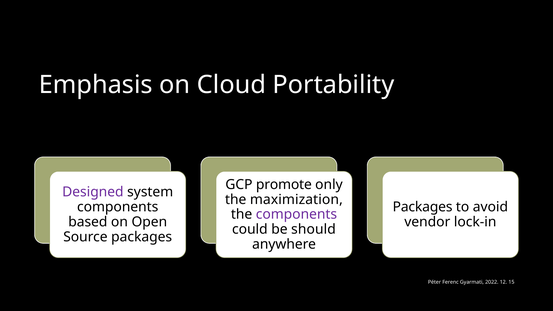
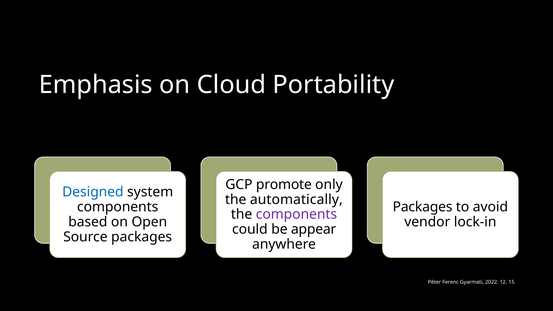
Designed colour: purple -> blue
maximization: maximization -> automatically
should: should -> appear
